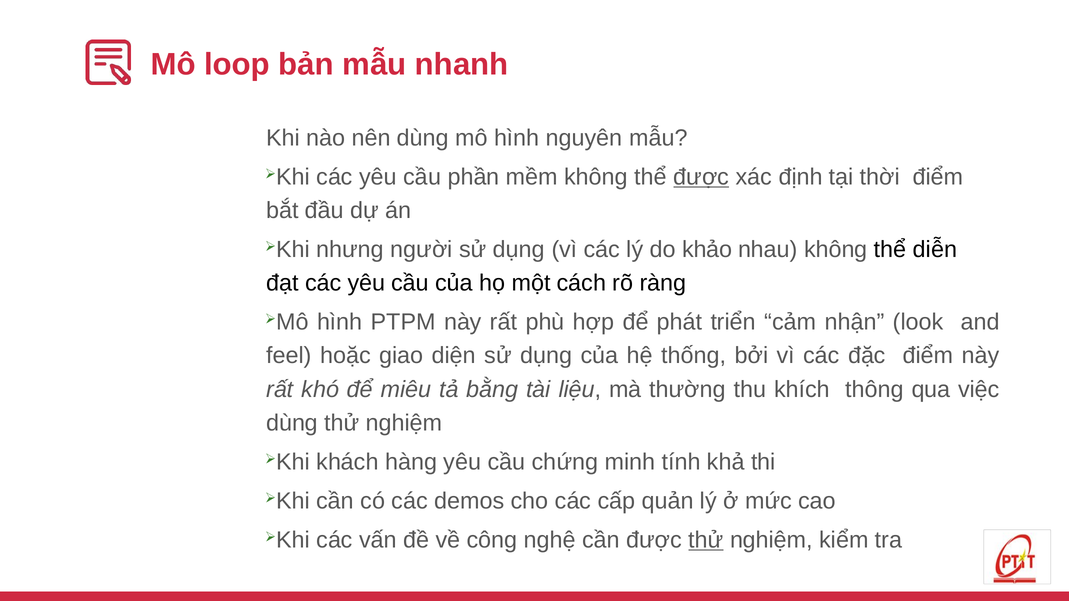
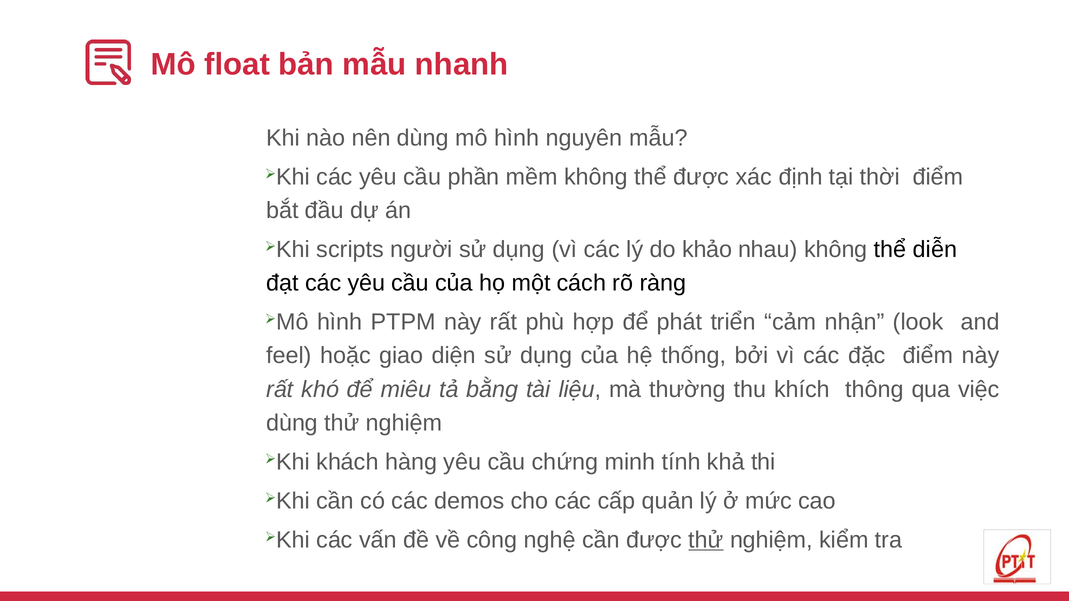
loop: loop -> float
được at (701, 177) underline: present -> none
nhưng: nhưng -> scripts
